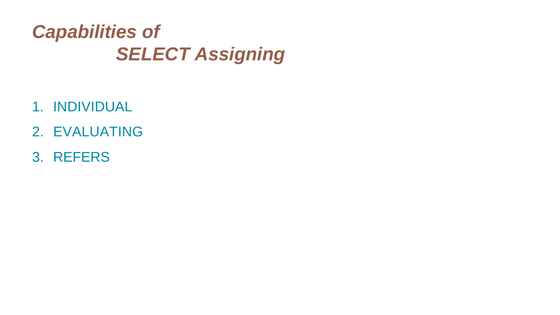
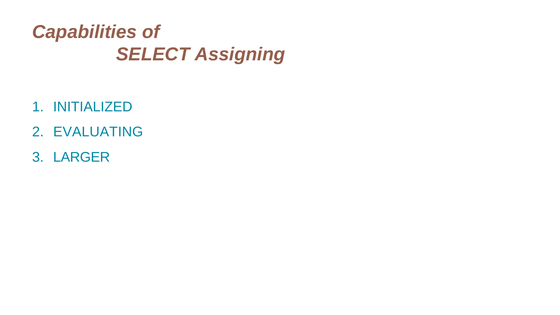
INDIVIDUAL: INDIVIDUAL -> INITIALIZED
REFERS: REFERS -> LARGER
